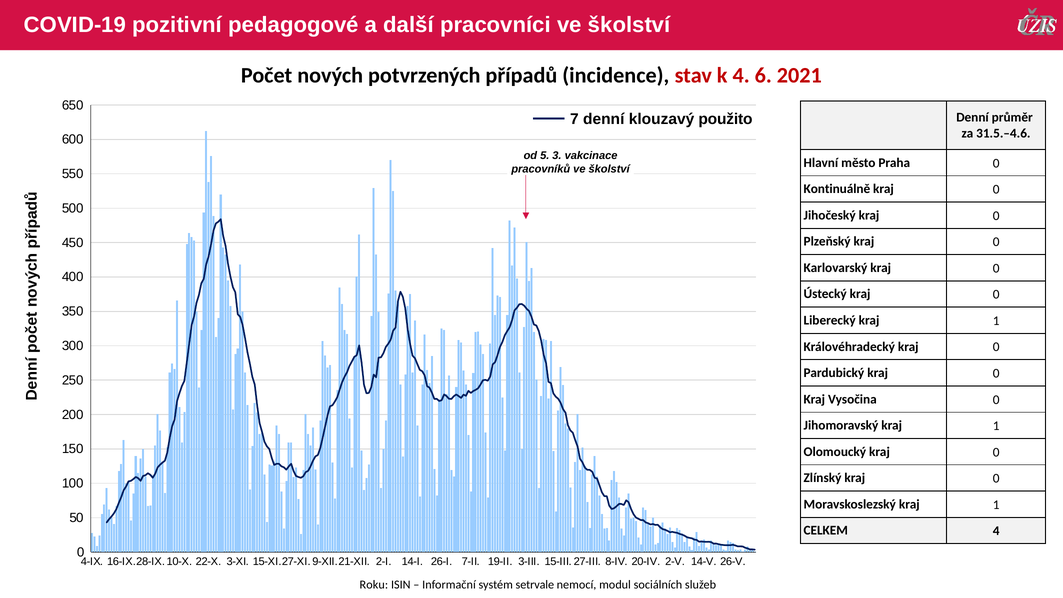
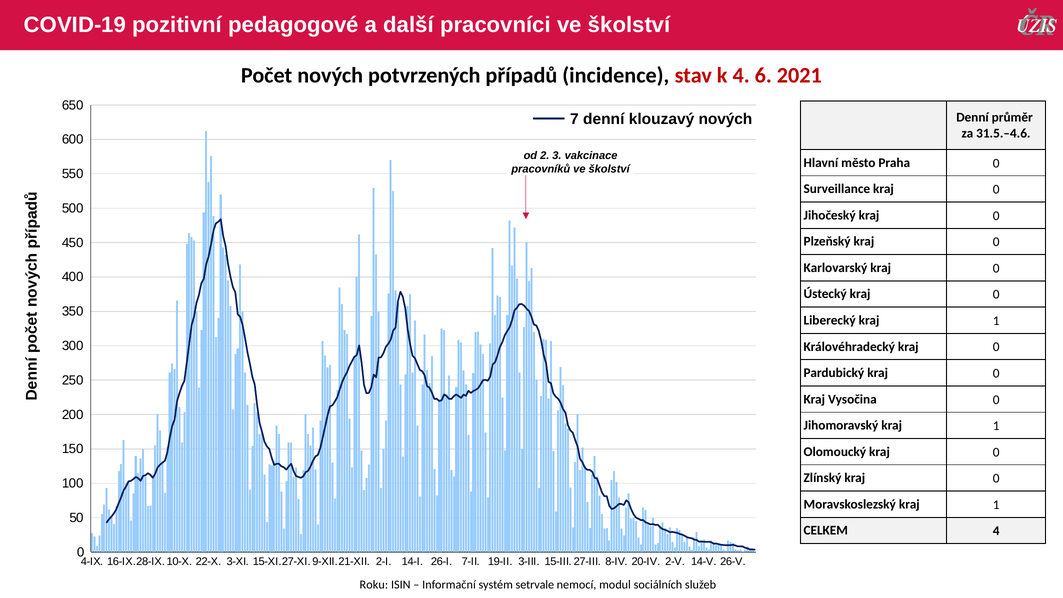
klouzavý použito: použito -> nových
5: 5 -> 2
Kontinuálně: Kontinuálně -> Surveillance
